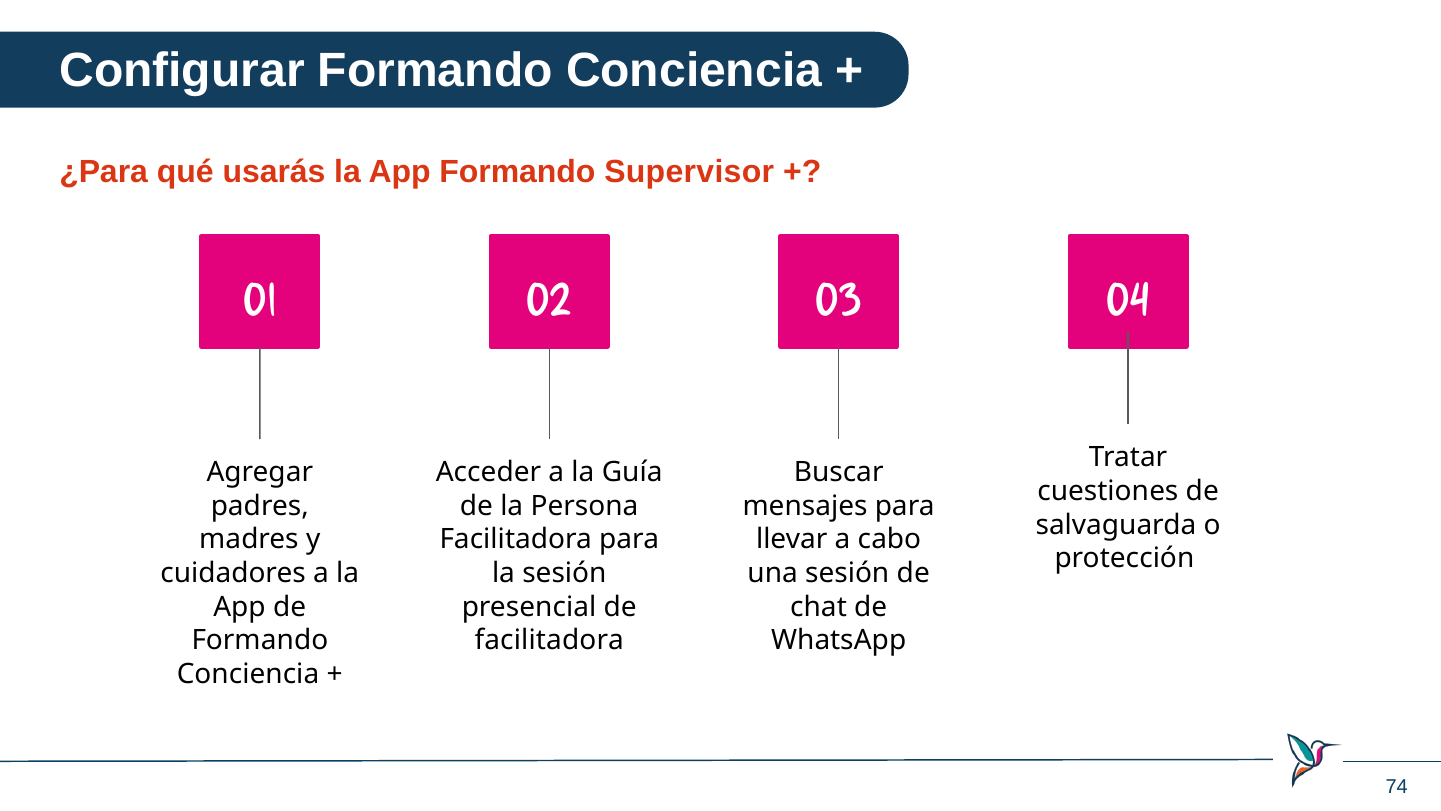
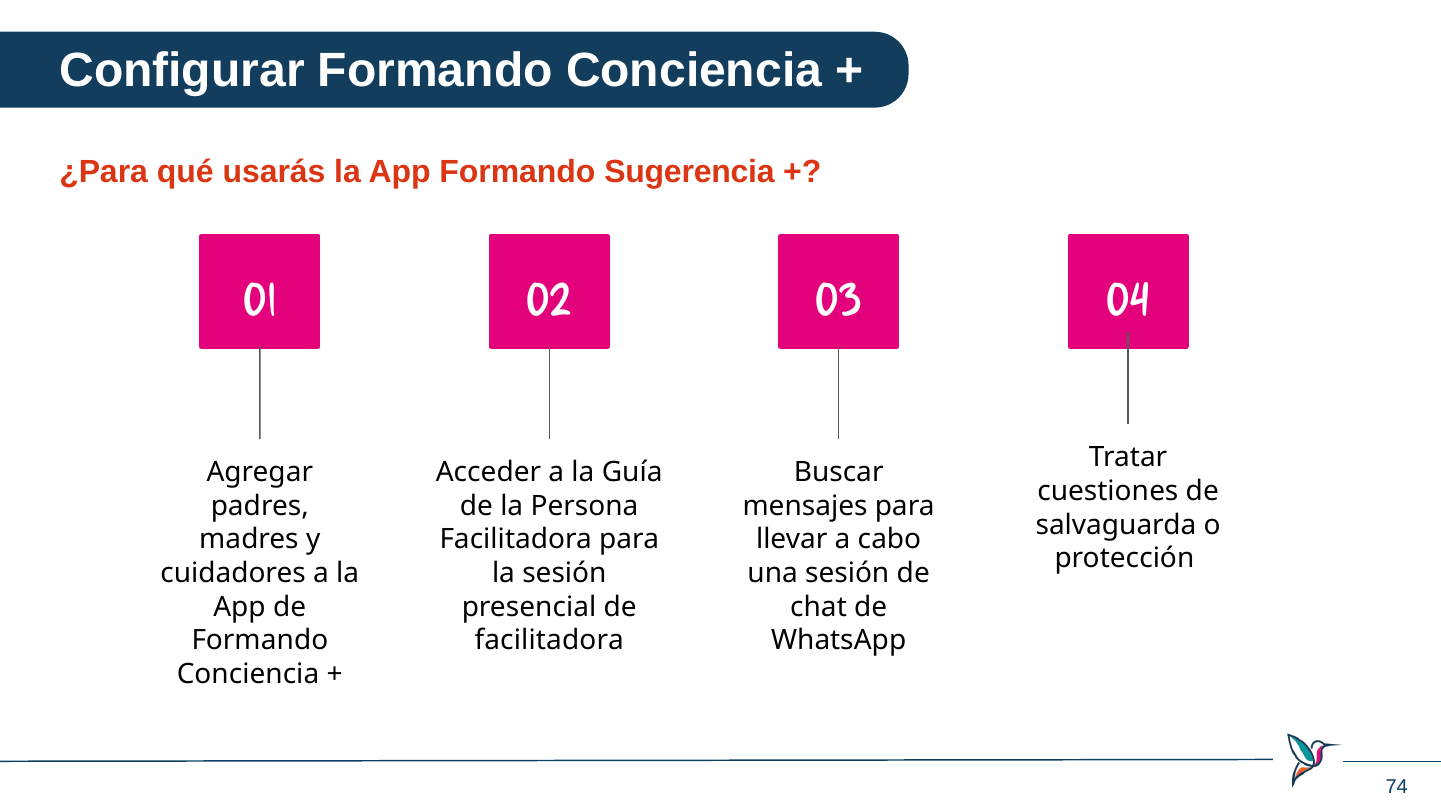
Supervisor: Supervisor -> Sugerencia
